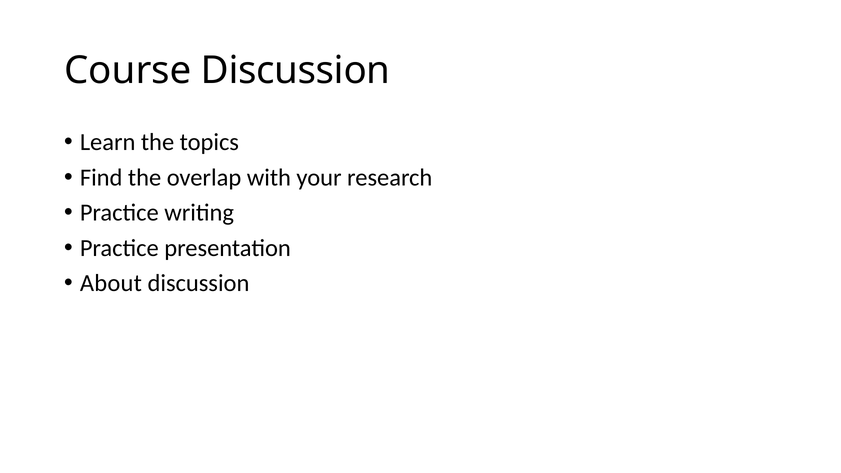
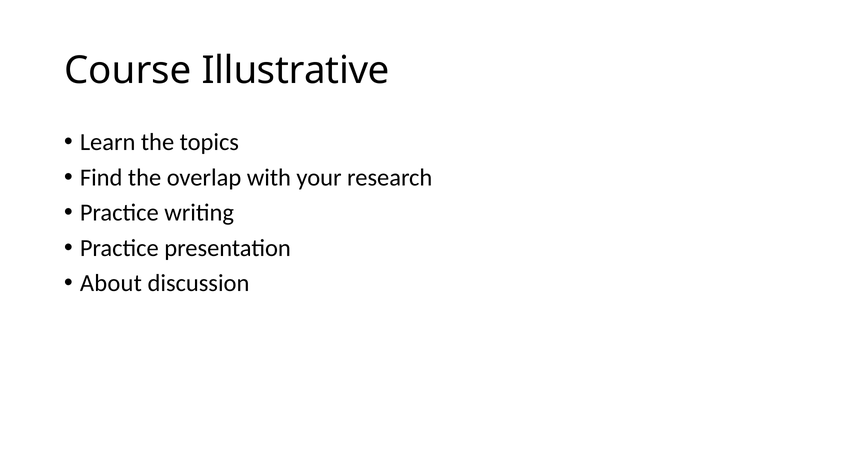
Course Discussion: Discussion -> Illustrative
